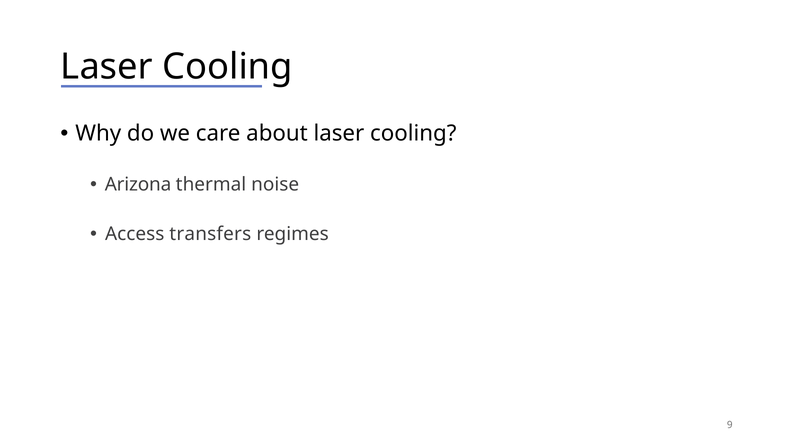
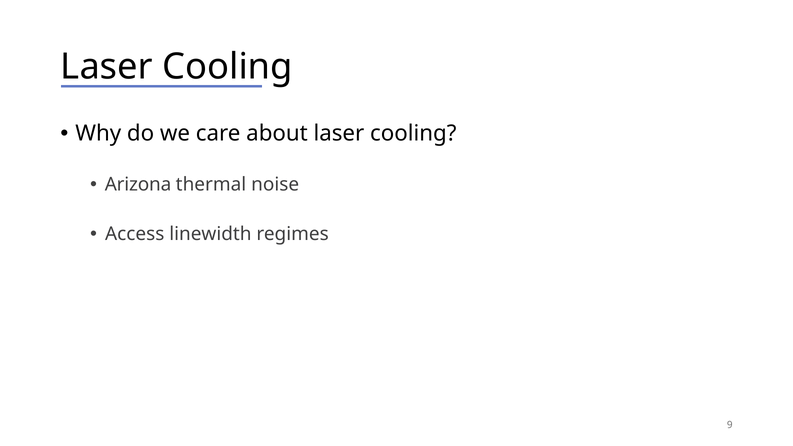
transfers: transfers -> linewidth
